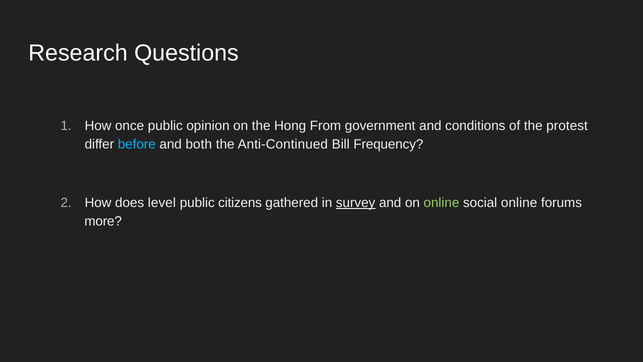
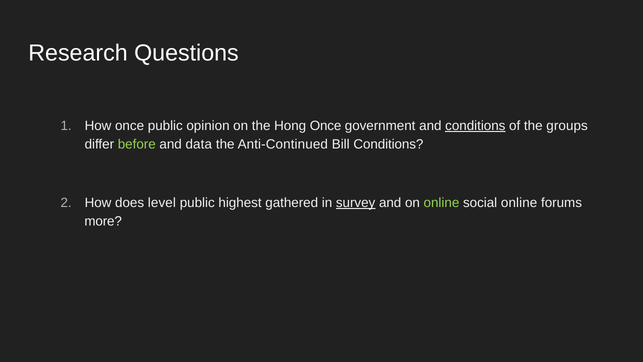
Hong From: From -> Once
conditions at (475, 126) underline: none -> present
protest: protest -> groups
before colour: light blue -> light green
both: both -> data
Bill Frequency: Frequency -> Conditions
citizens: citizens -> highest
